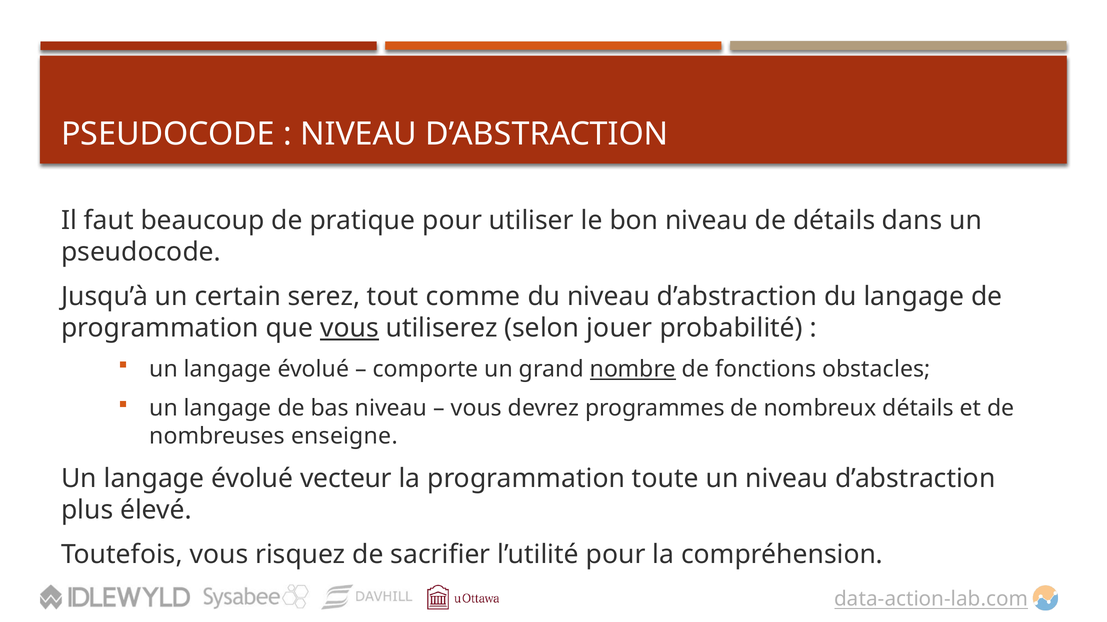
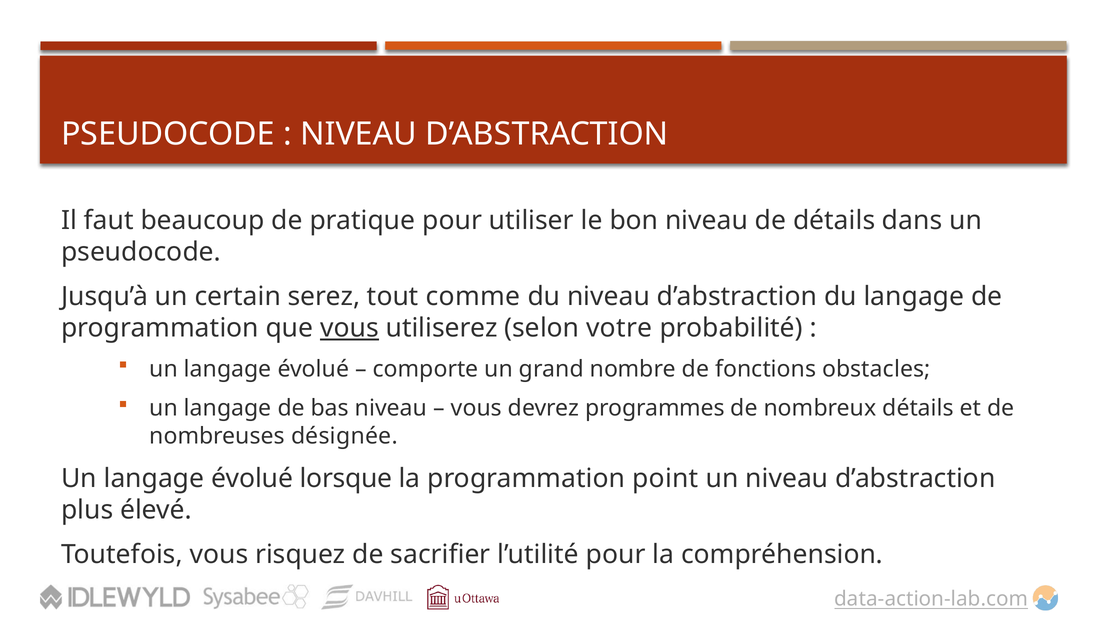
jouer: jouer -> votre
nombre underline: present -> none
enseigne: enseigne -> désignée
vecteur: vecteur -> lorsque
toute: toute -> point
